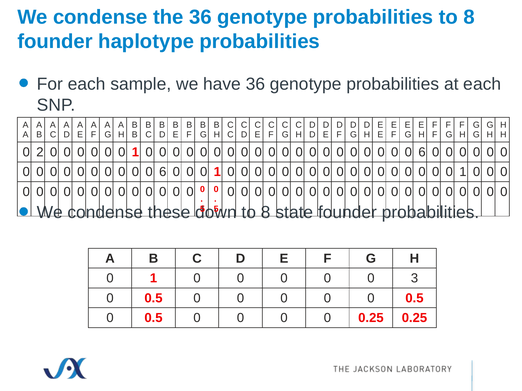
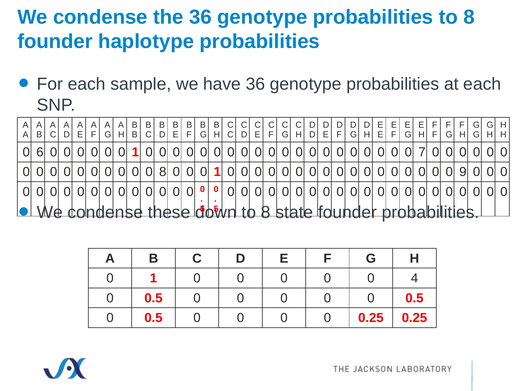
2: 2 -> 6
6 at (422, 152): 6 -> 7
6 at (163, 172): 6 -> 8
1 at (463, 172): 1 -> 9
3: 3 -> 4
